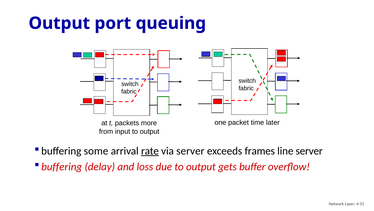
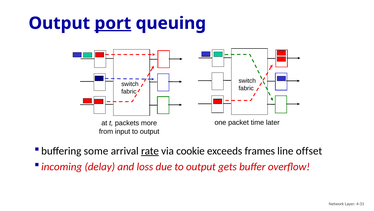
port underline: none -> present
via server: server -> cookie
line server: server -> offset
buffering at (62, 166): buffering -> incoming
